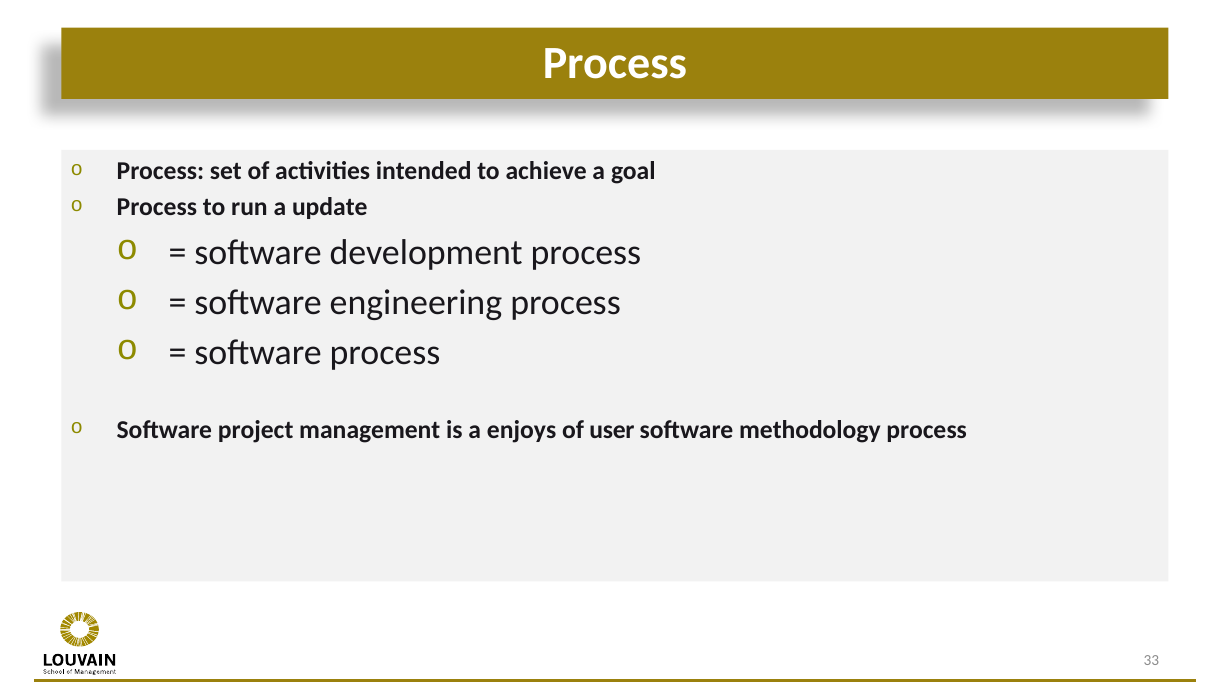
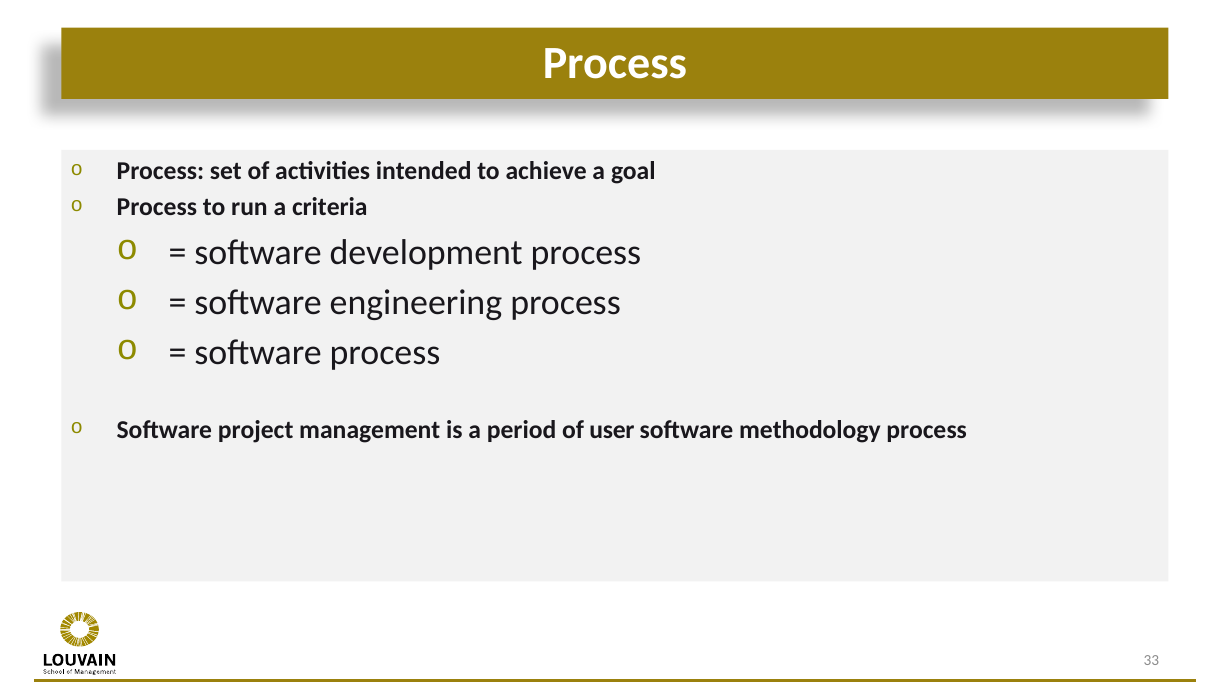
update: update -> criteria
enjoys: enjoys -> period
